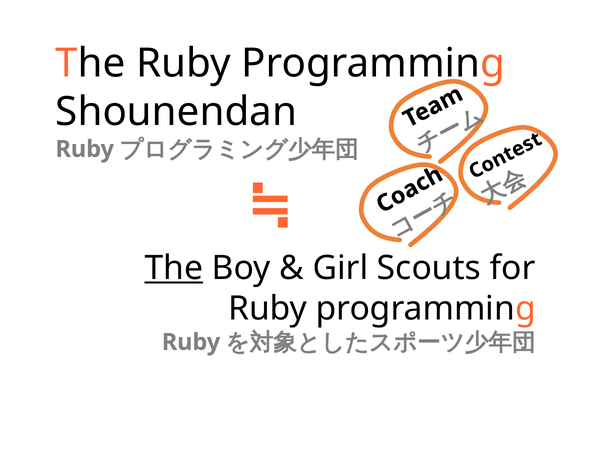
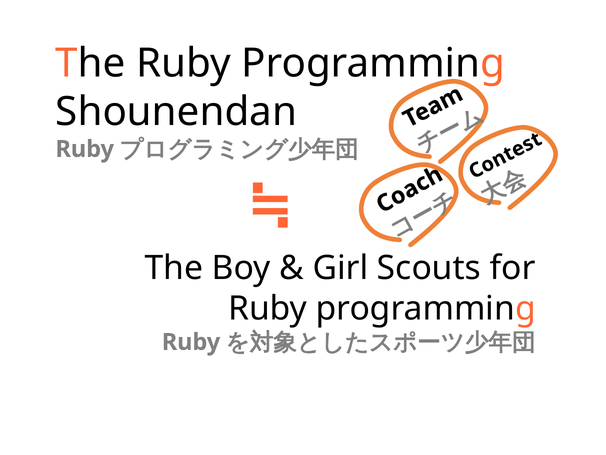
The at (174, 268) underline: present -> none
